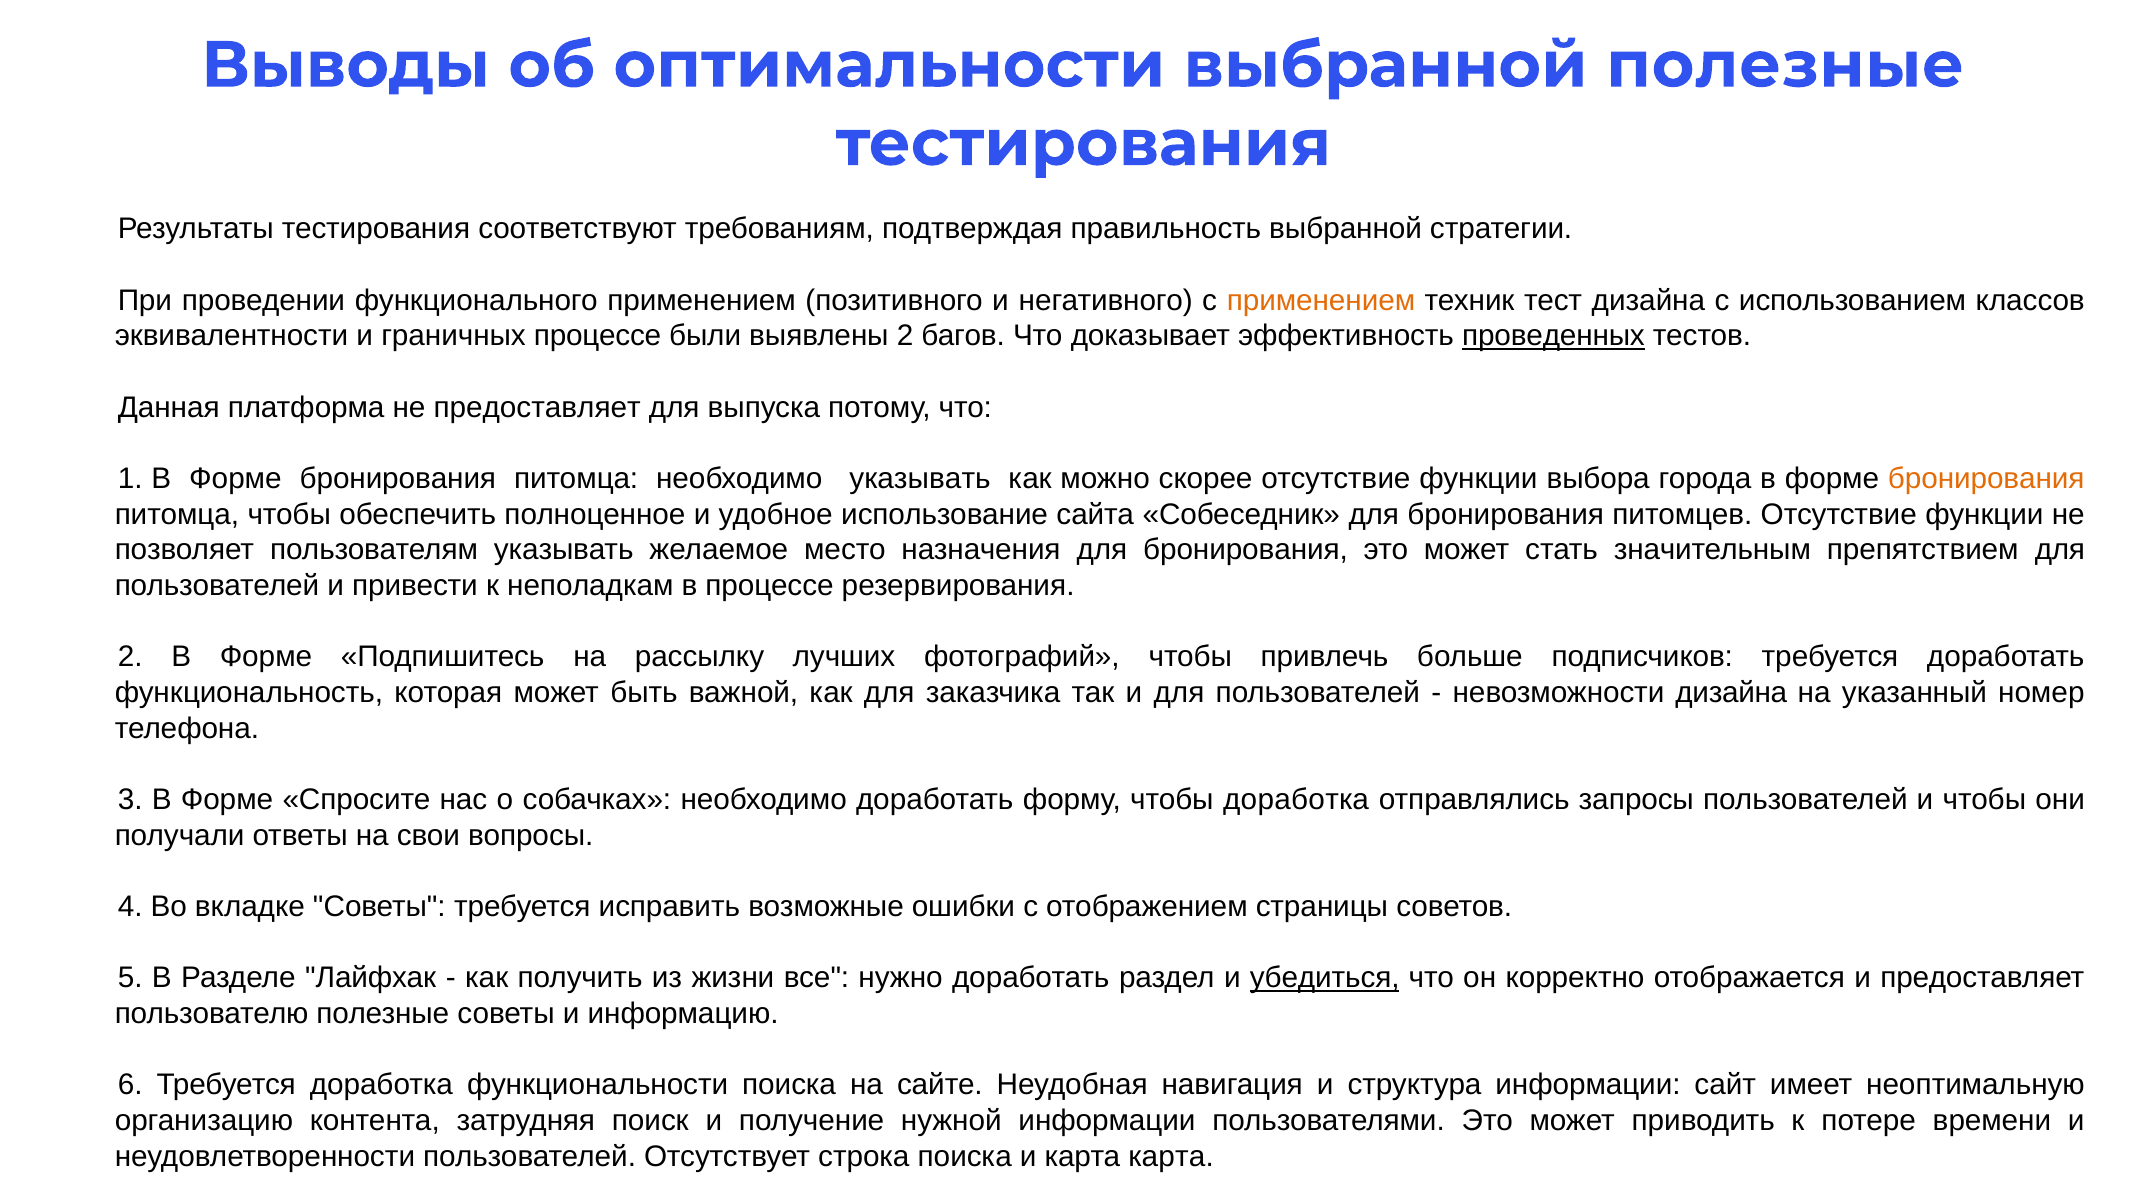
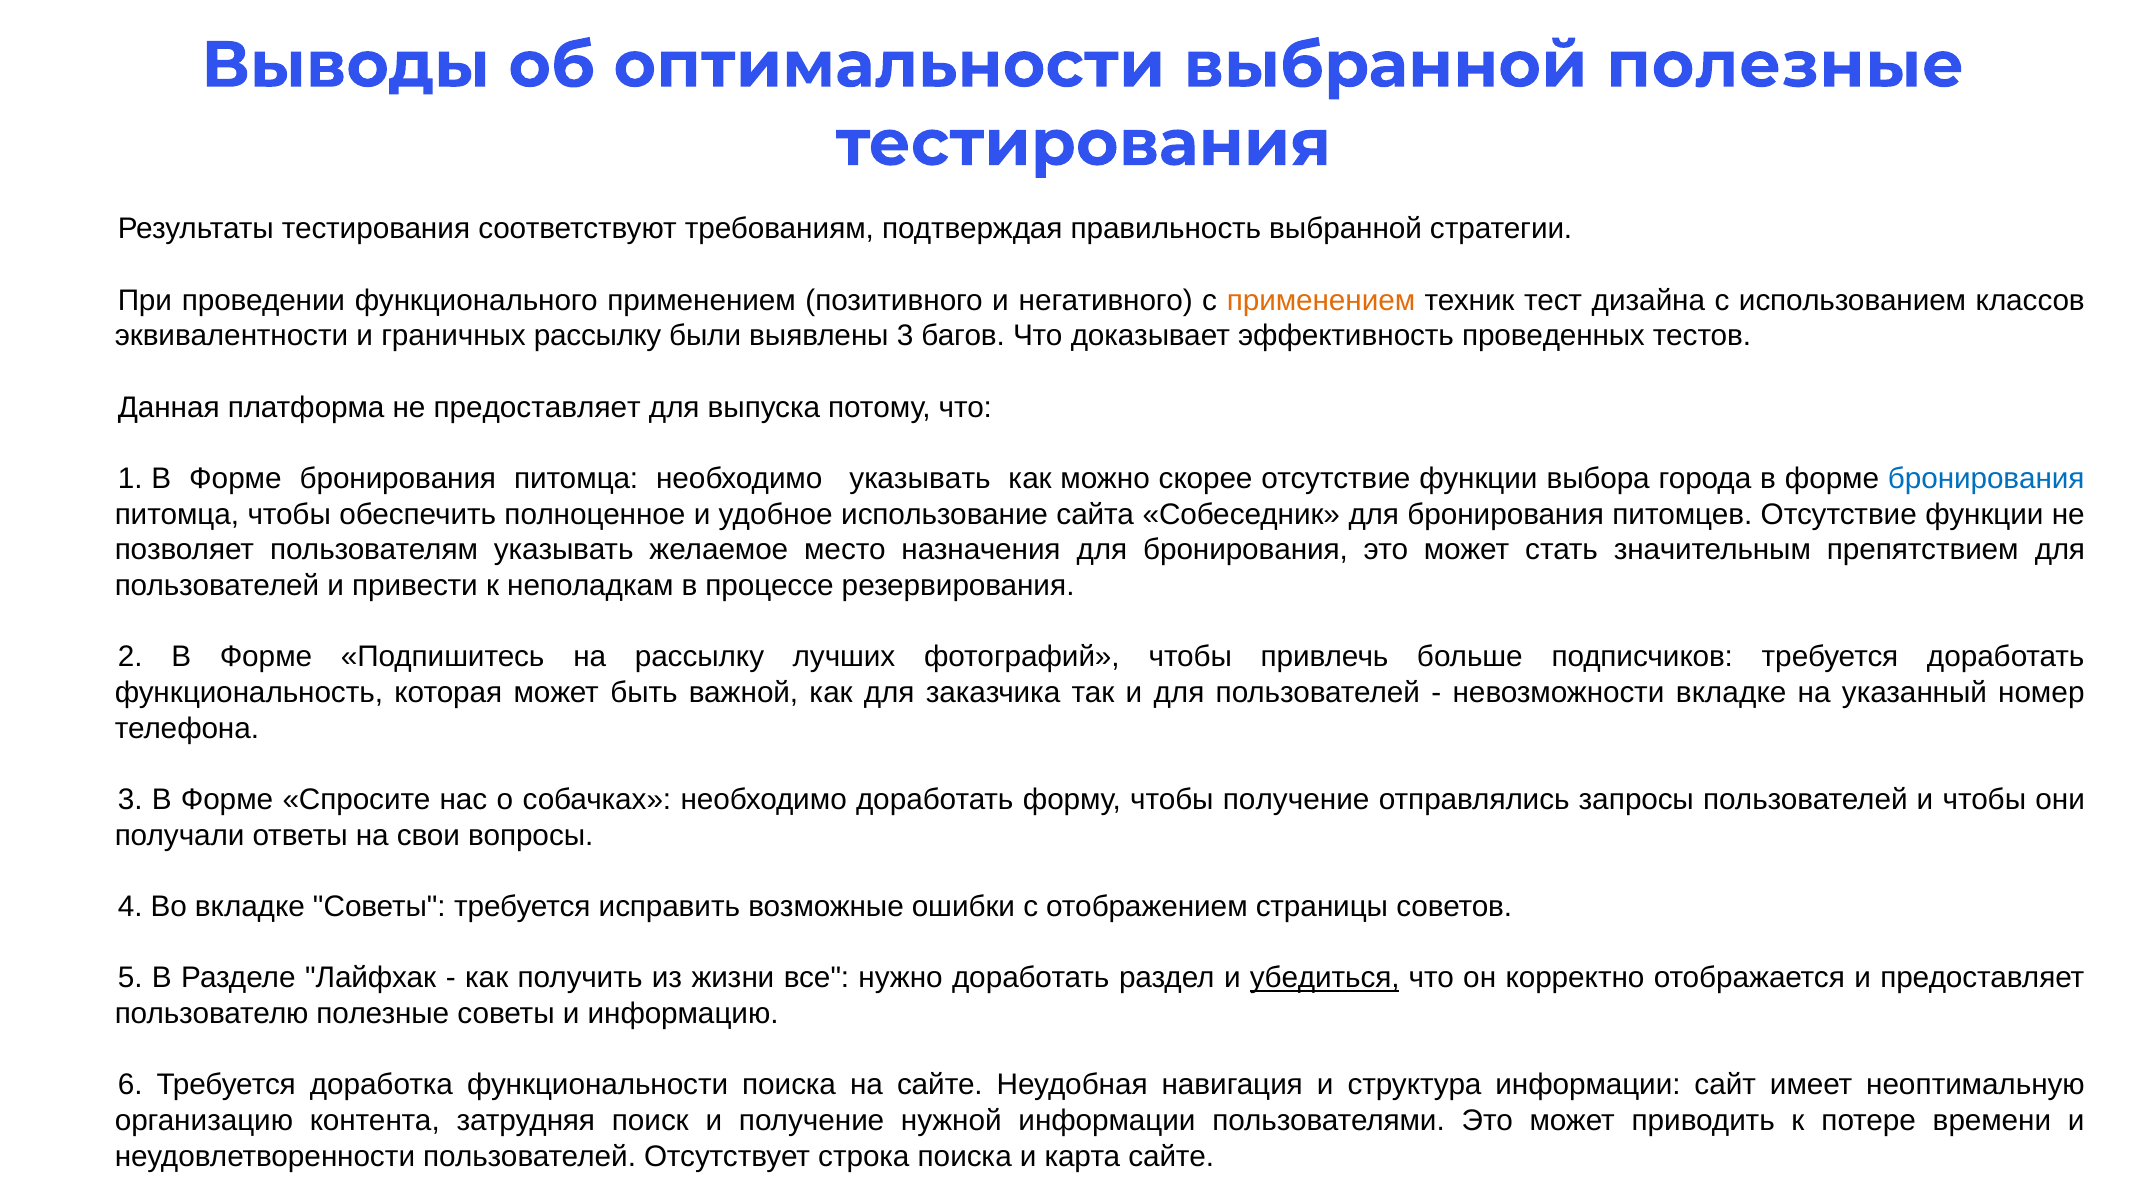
граничных процессе: процессе -> рассылку
выявлены 2: 2 -> 3
проведенных underline: present -> none
бронирования at (1986, 479) colour: orange -> blue
невозможности дизайна: дизайна -> вкладке
чтобы доработка: доработка -> получение
карта карта: карта -> сайте
